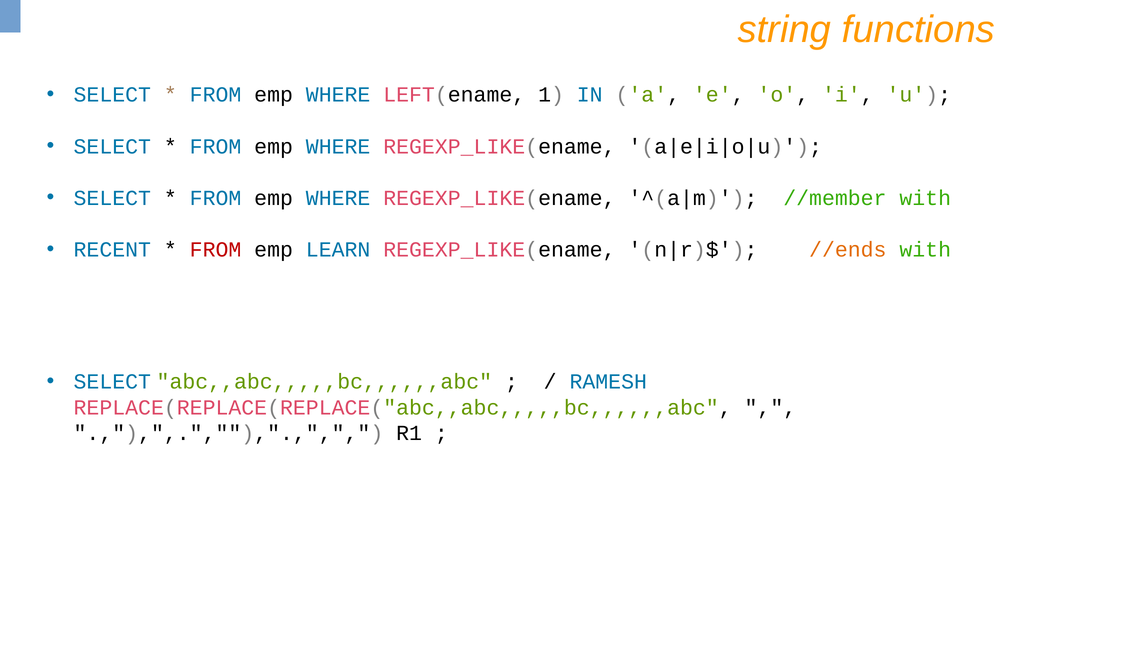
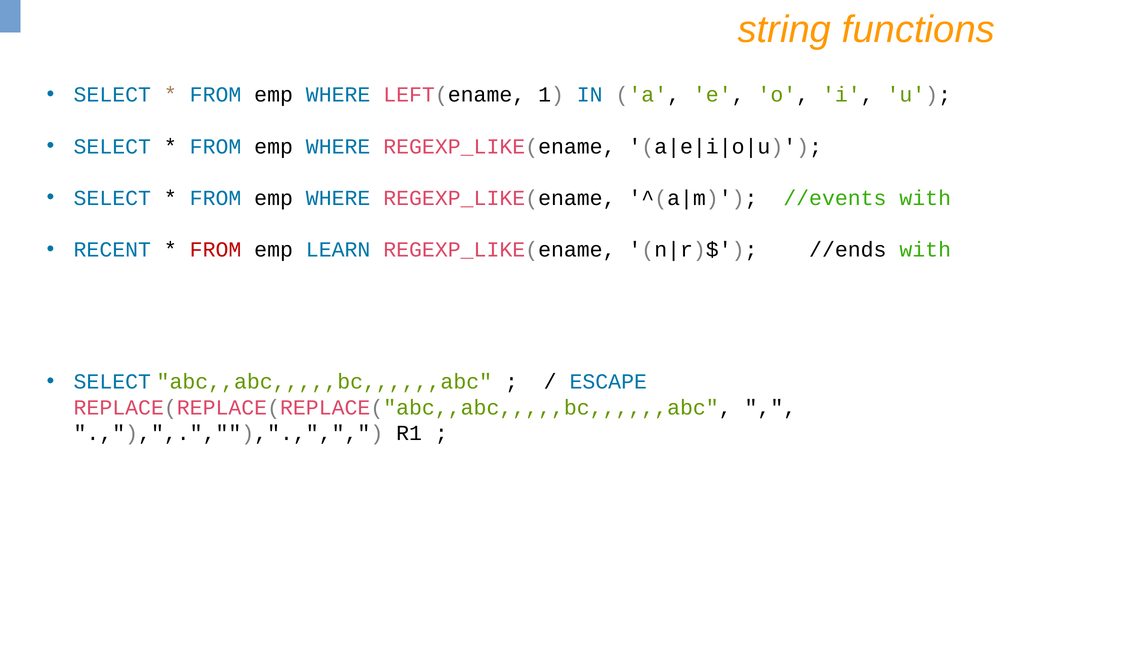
//member: //member -> //events
//ends colour: orange -> black
RAMESH: RAMESH -> ESCAPE
